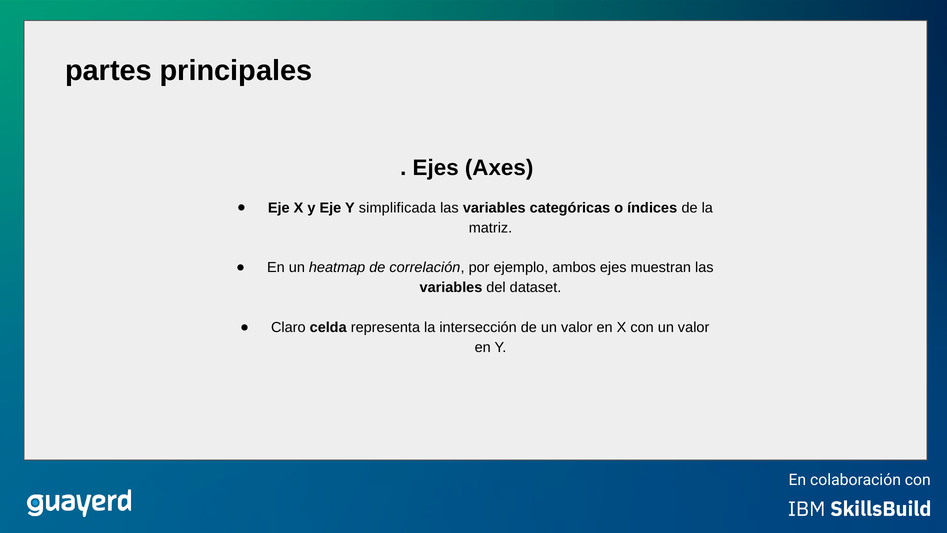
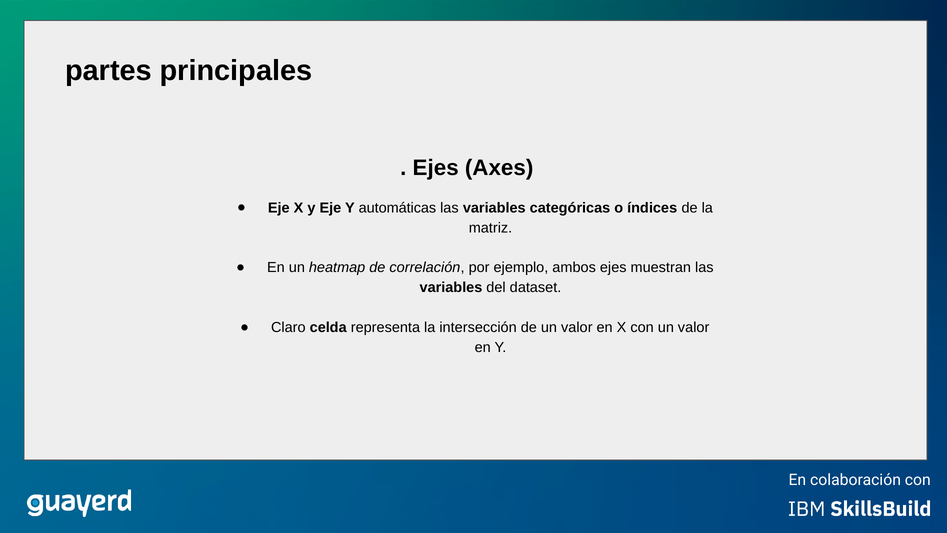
simplificada: simplificada -> automáticas
